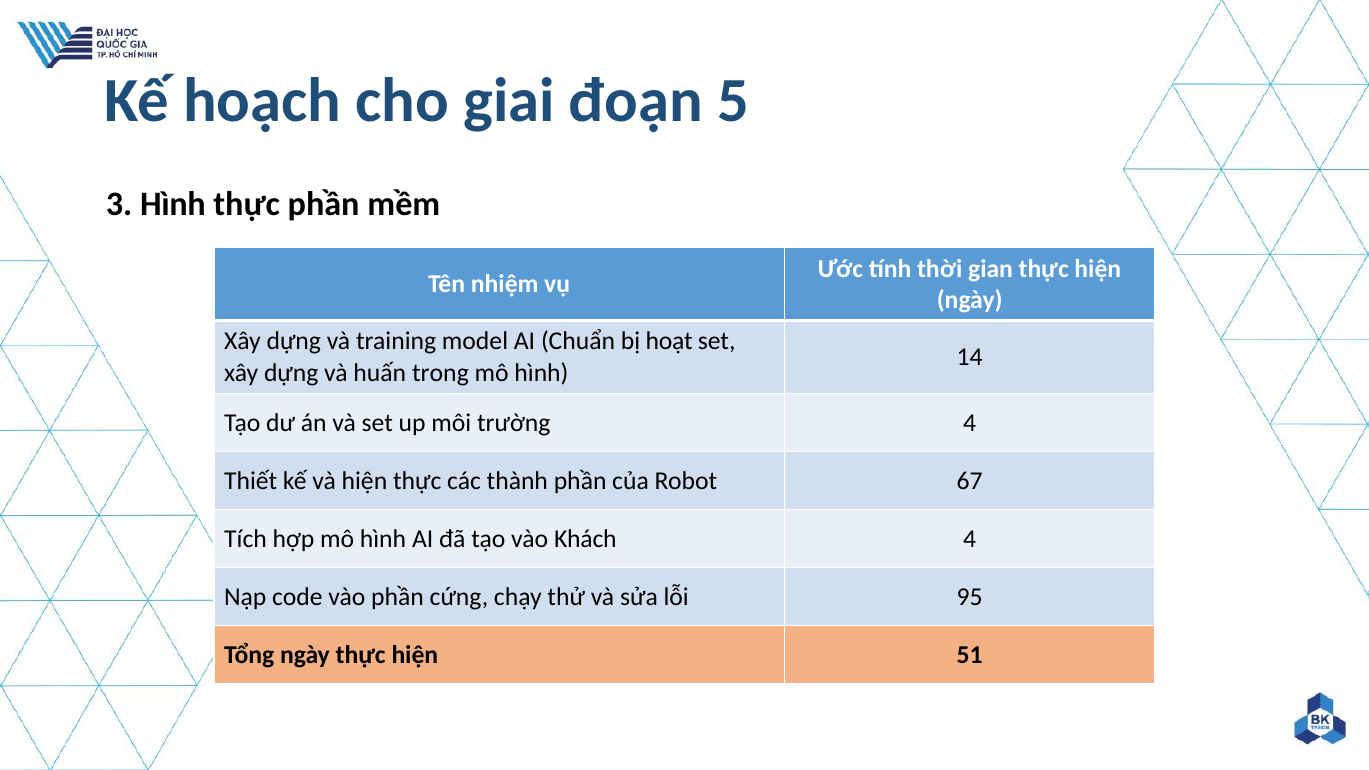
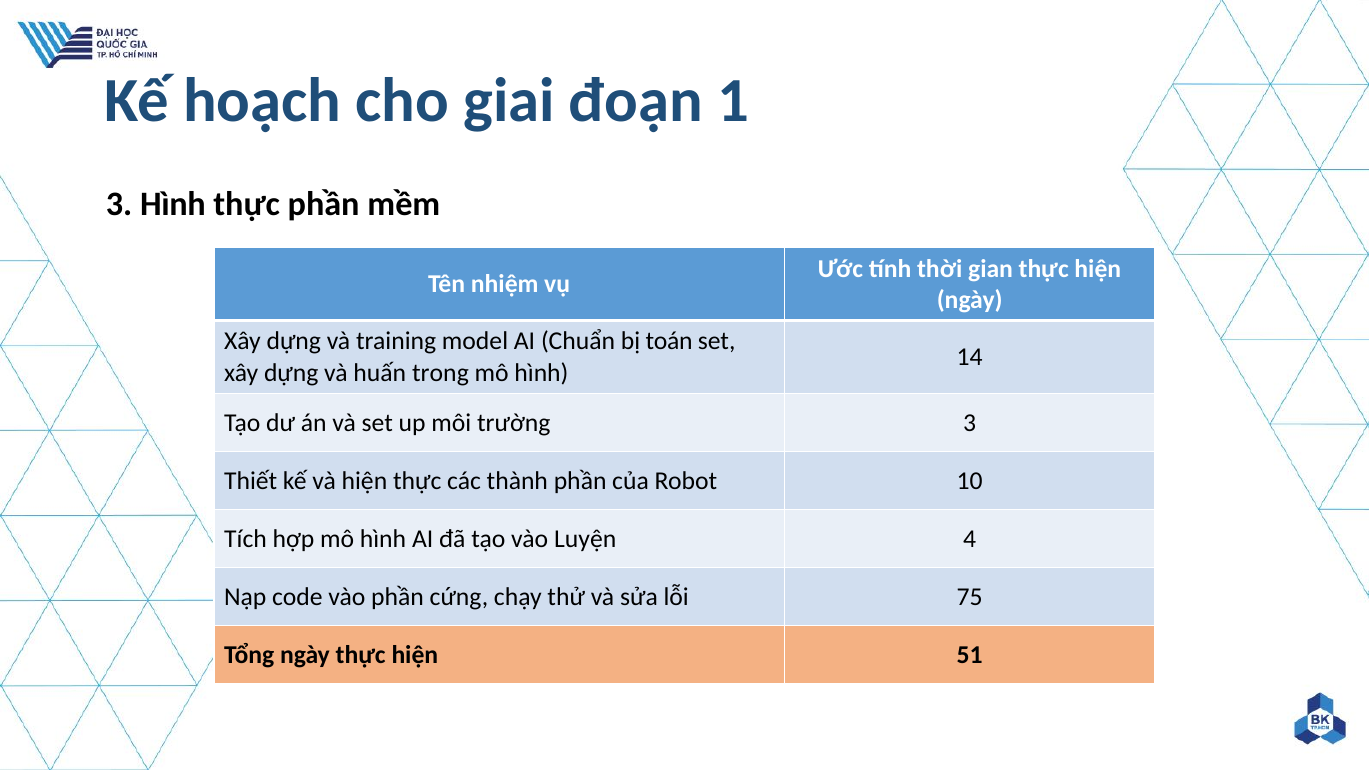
5: 5 -> 1
hoạt: hoạt -> toán
trường 4: 4 -> 3
67: 67 -> 10
Khách: Khách -> Luyện
95: 95 -> 75
